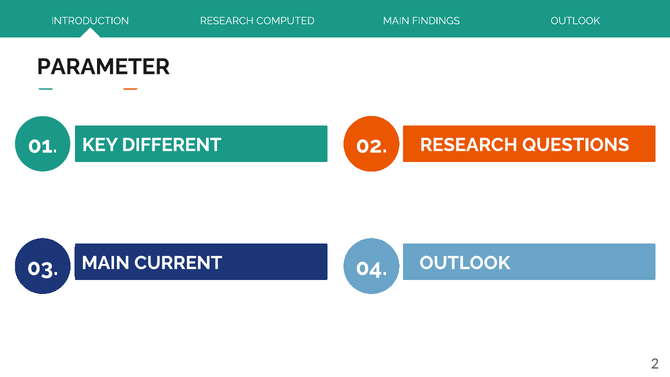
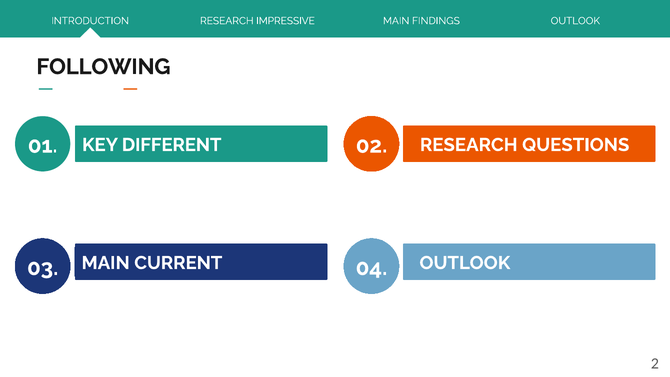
COMPUTED: COMPUTED -> IMPRESSIVE
PARAMETER: PARAMETER -> FOLLOWING
